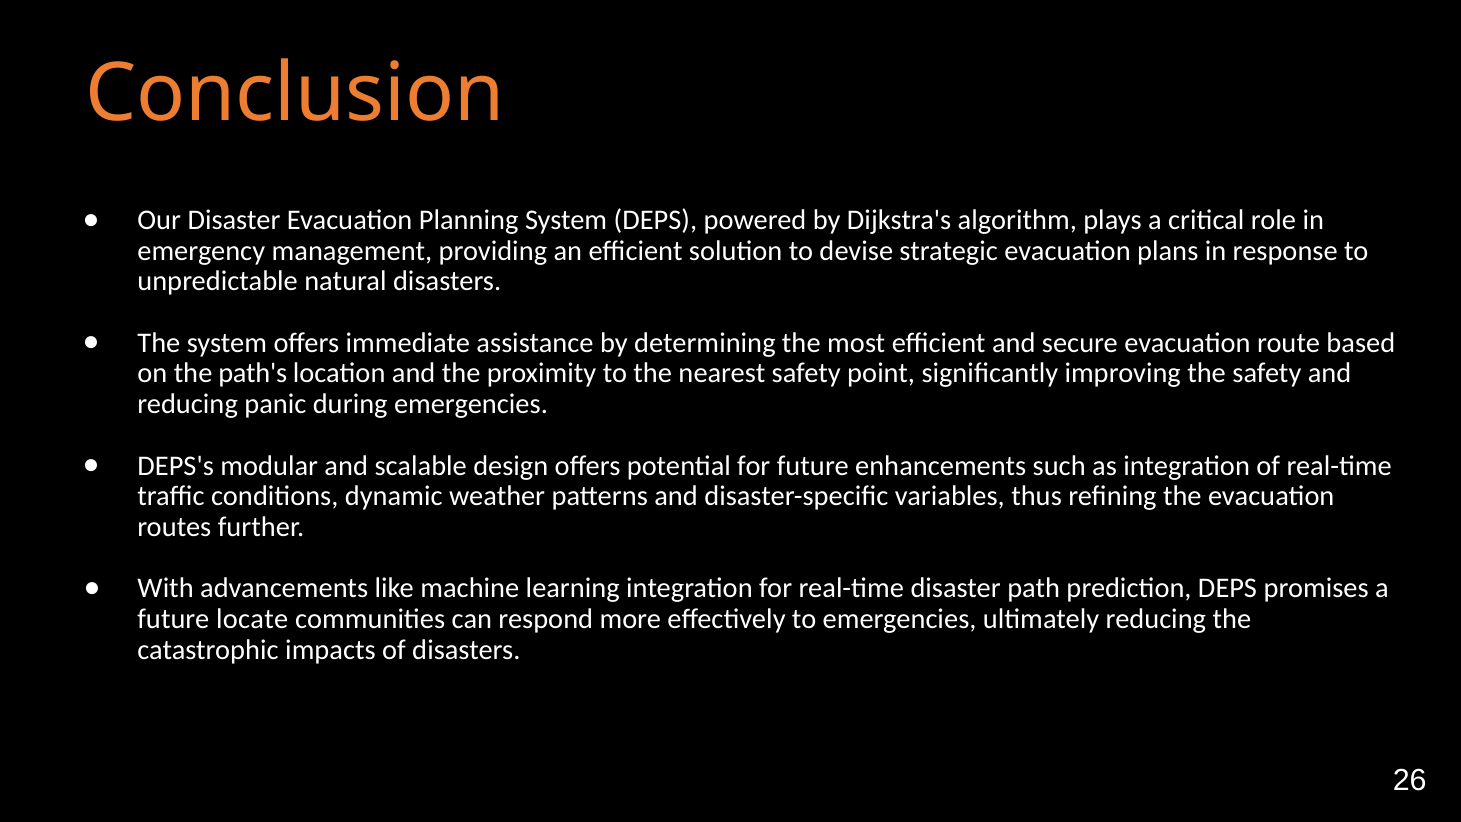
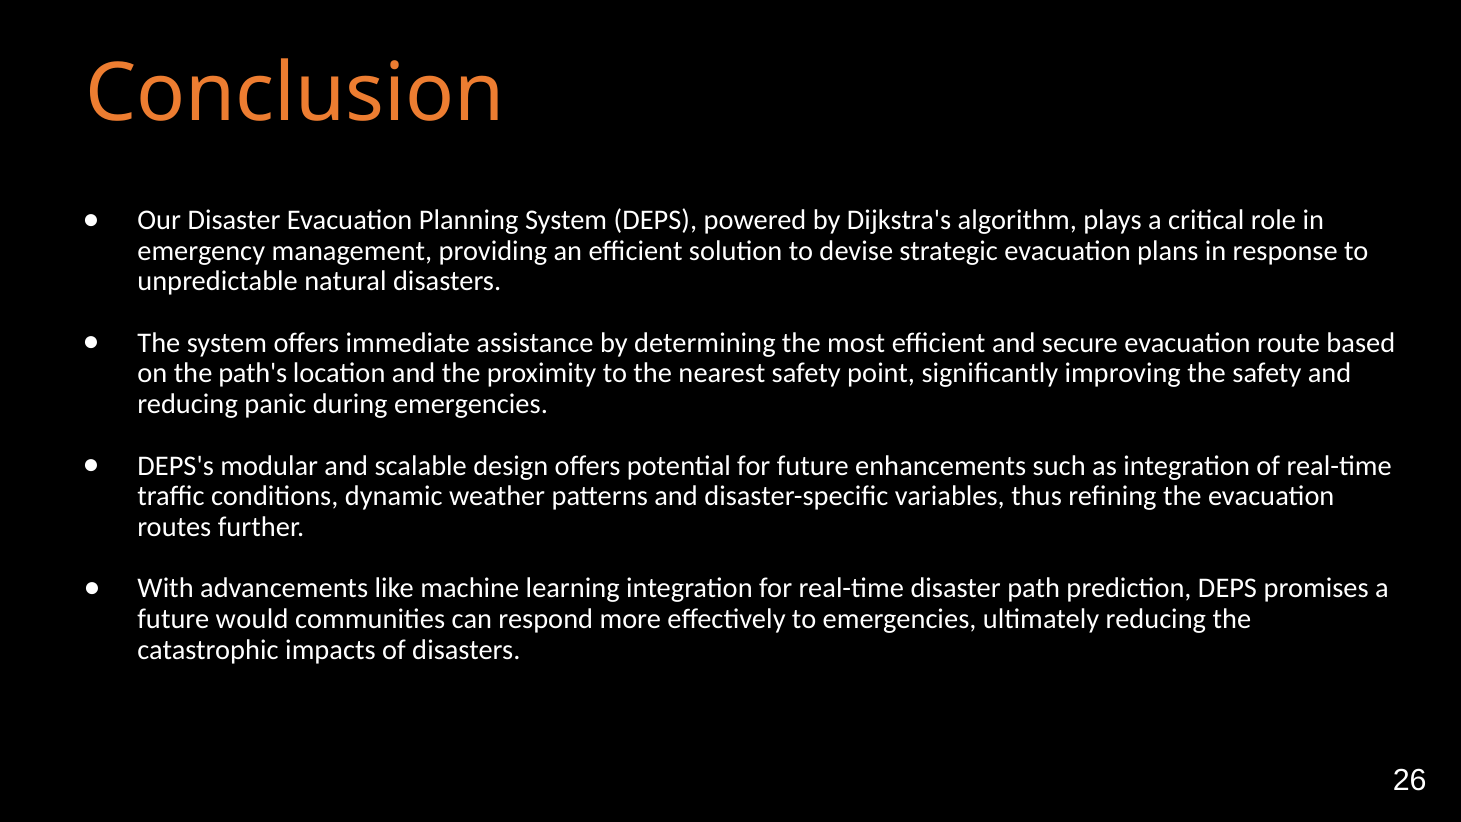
locate: locate -> would
